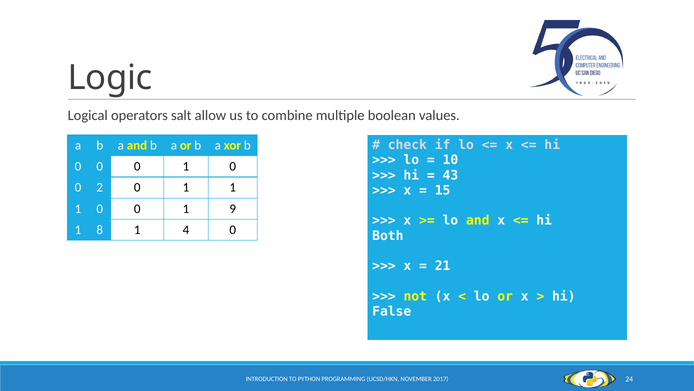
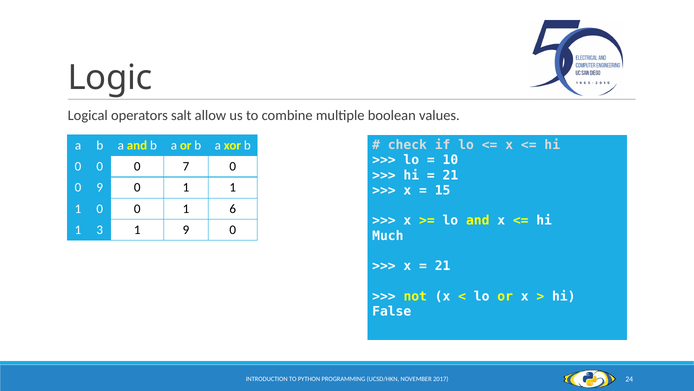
0 0 0 1: 1 -> 7
43 at (450, 175): 43 -> 21
0 2: 2 -> 9
9: 9 -> 6
8: 8 -> 3
1 4: 4 -> 9
Both: Both -> Much
